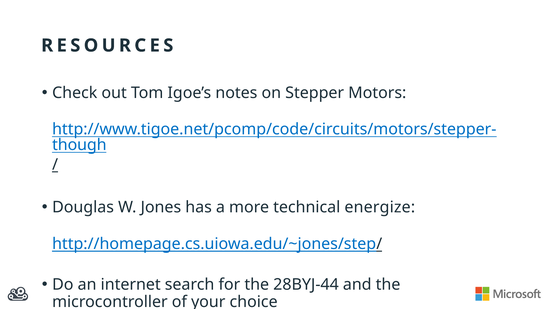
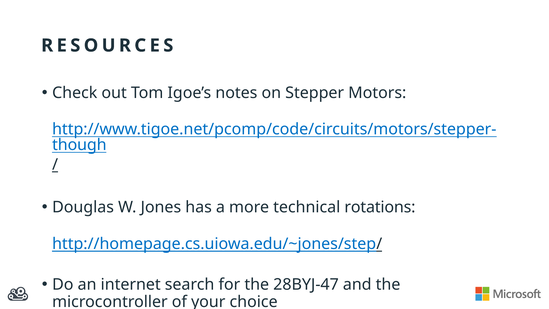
energize: energize -> rotations
28BYJ-44: 28BYJ-44 -> 28BYJ-47
